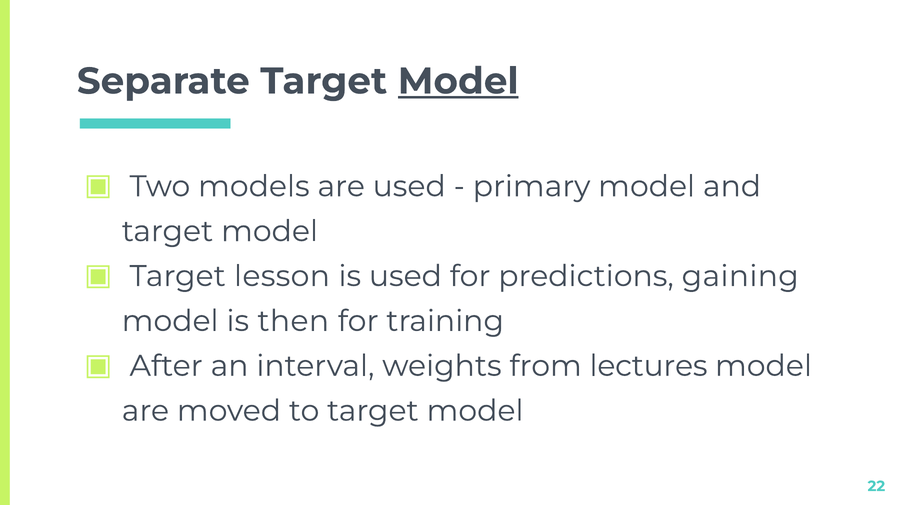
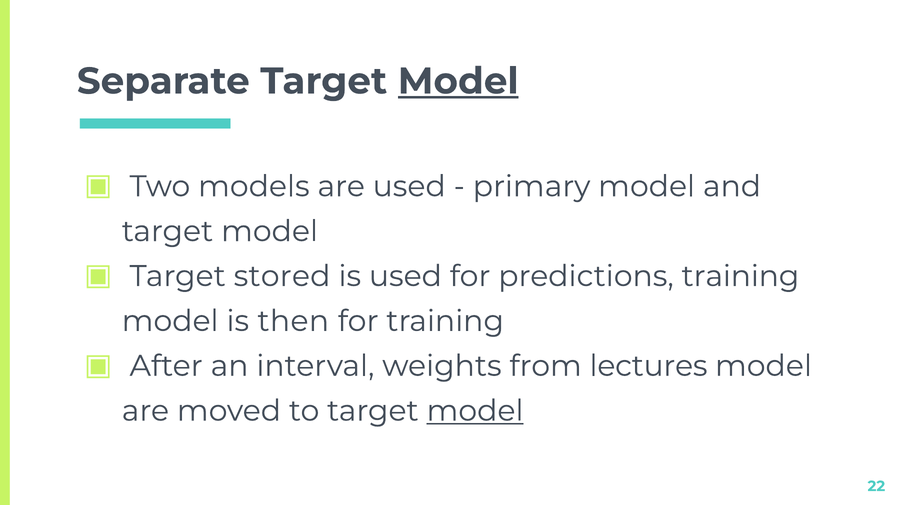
lesson: lesson -> stored
predictions gaining: gaining -> training
model at (475, 411) underline: none -> present
